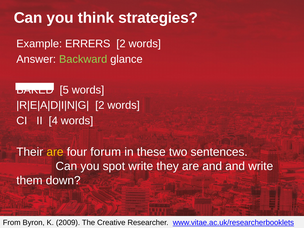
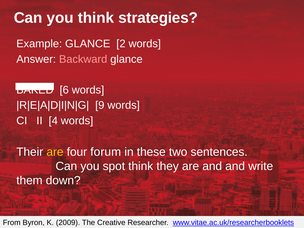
Example ERRERS: ERRERS -> GLANCE
Backward colour: light green -> pink
5: 5 -> 6
2 at (100, 105): 2 -> 9
spot write: write -> think
